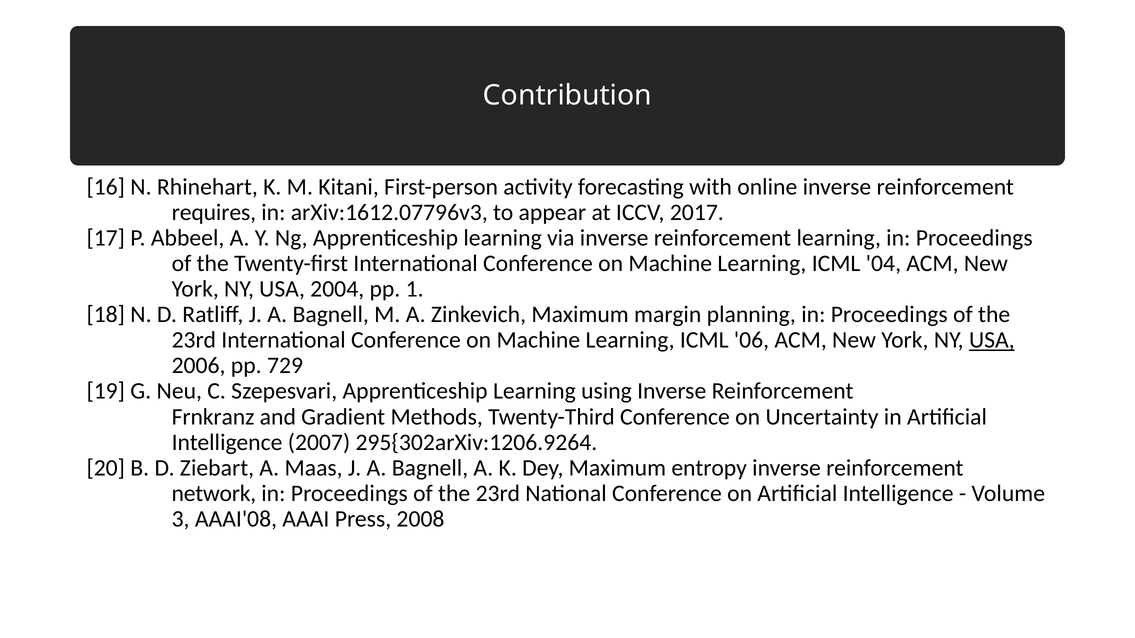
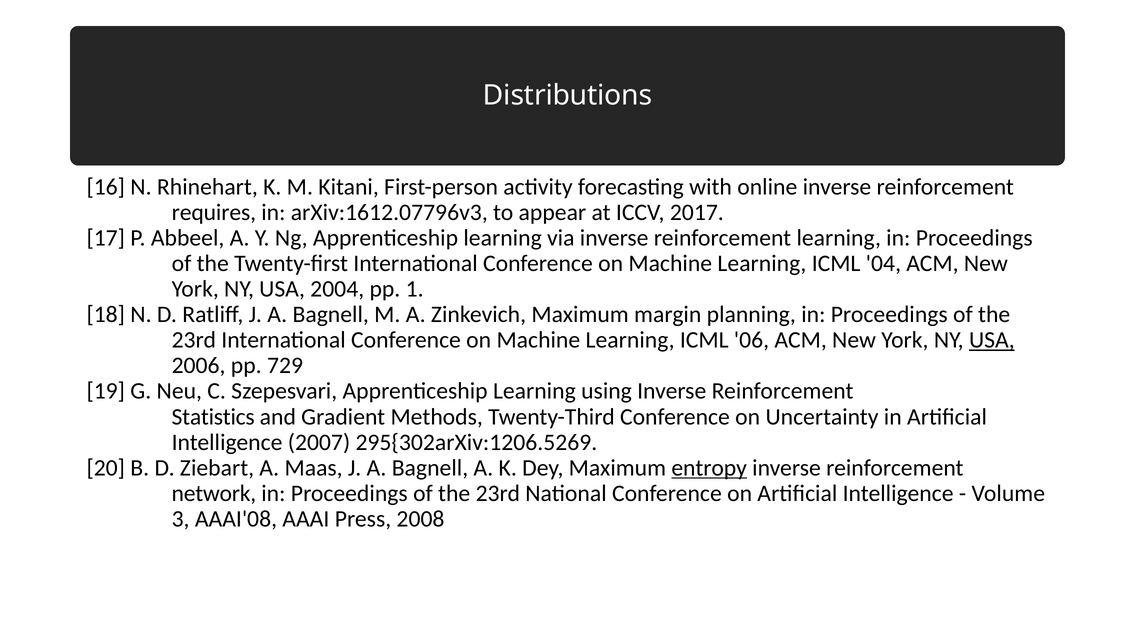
Contribution: Contribution -> Distributions
Frnkranz: Frnkranz -> Statistics
295{302arXiv:1206.9264: 295{302arXiv:1206.9264 -> 295{302arXiv:1206.5269
entropy underline: none -> present
